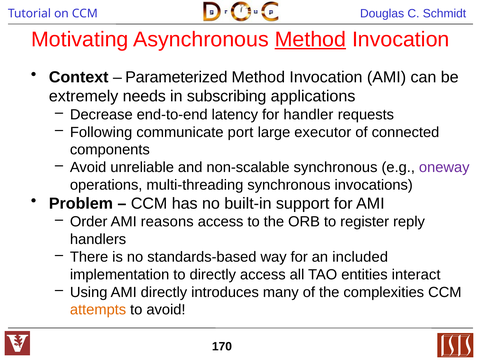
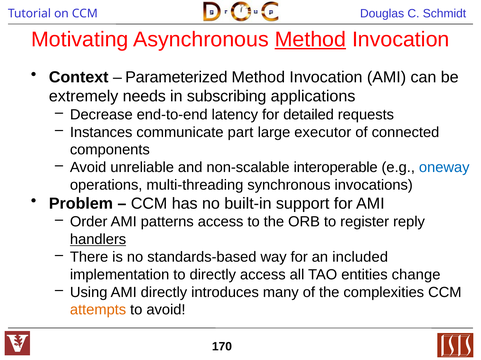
handler: handler -> detailed
Following: Following -> Instances
port: port -> part
non-scalable synchronous: synchronous -> interoperable
oneway colour: purple -> blue
reasons: reasons -> patterns
handlers underline: none -> present
interact: interact -> change
